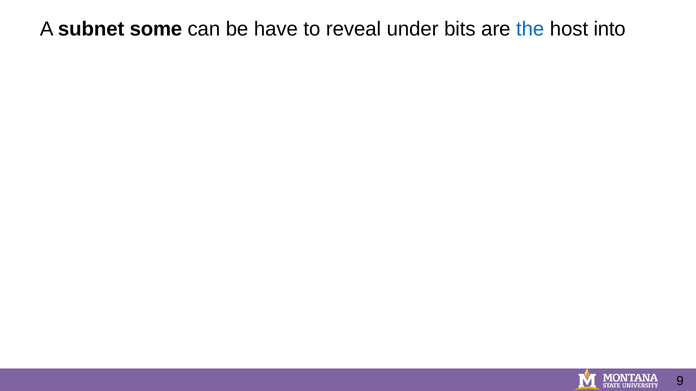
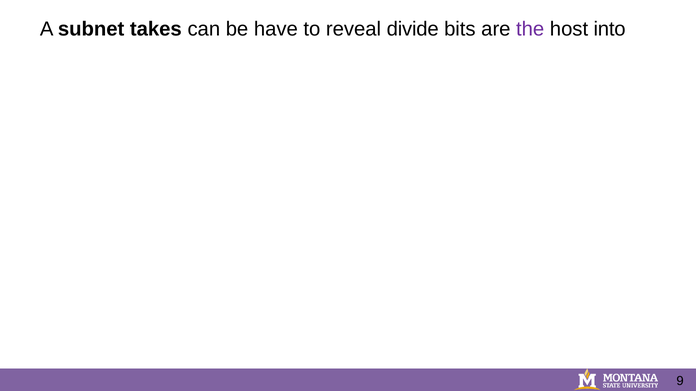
some: some -> takes
under: under -> divide
the colour: blue -> purple
